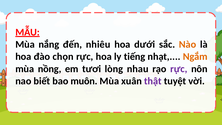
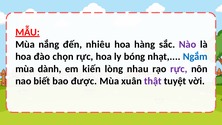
dưới: dưới -> hàng
Nào colour: orange -> purple
tiếng: tiếng -> bóng
Ngắm colour: orange -> blue
nồng: nồng -> dành
tươi: tươi -> kiến
muôn: muôn -> được
